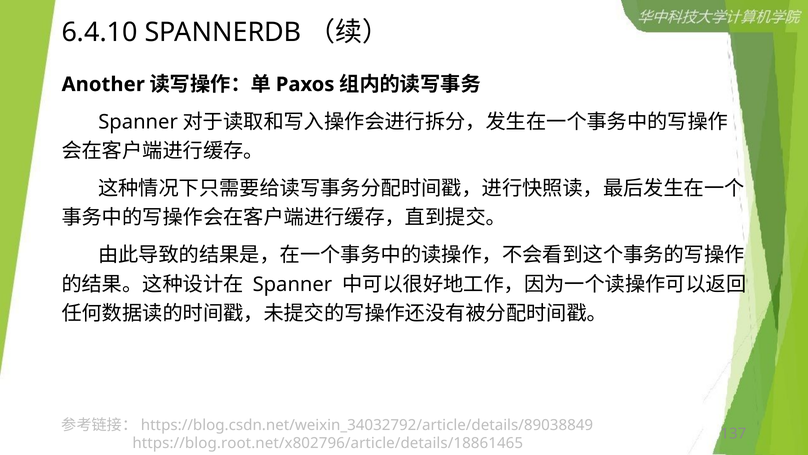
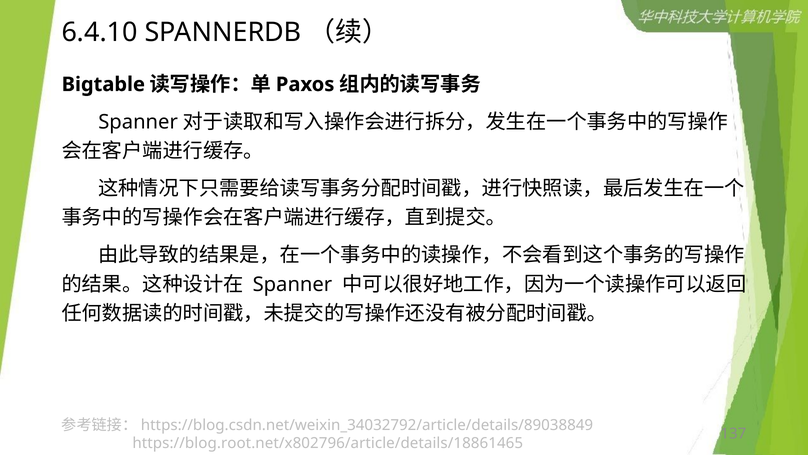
Another: Another -> Bigtable
